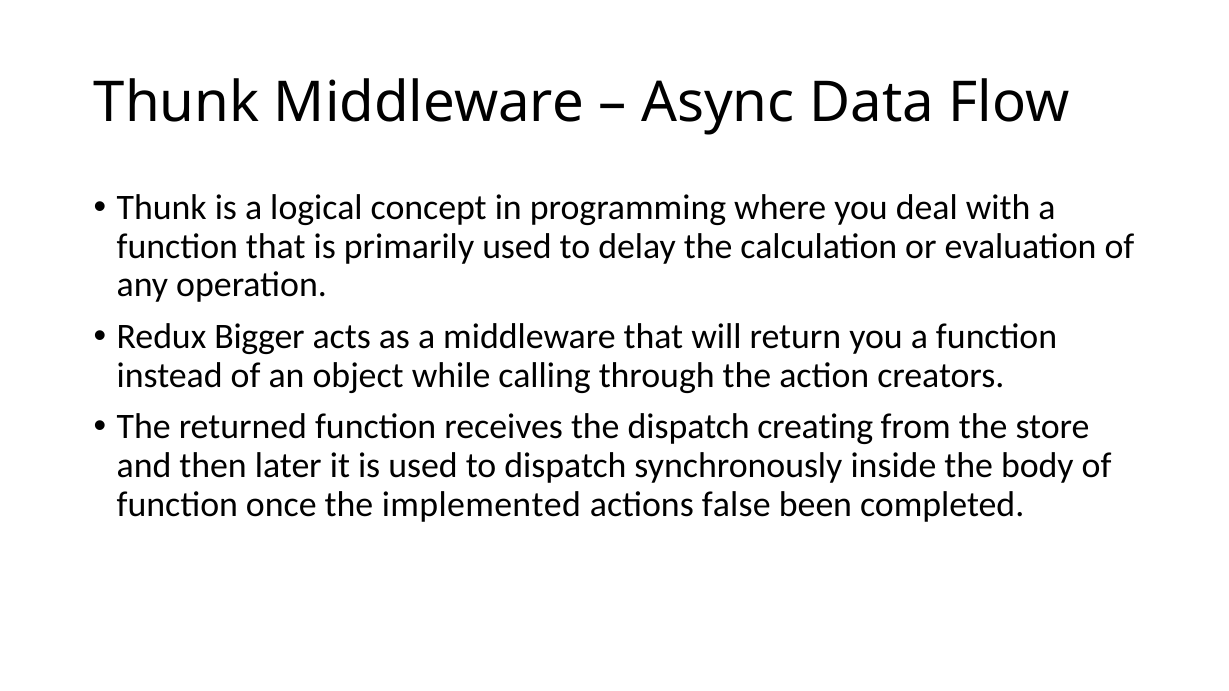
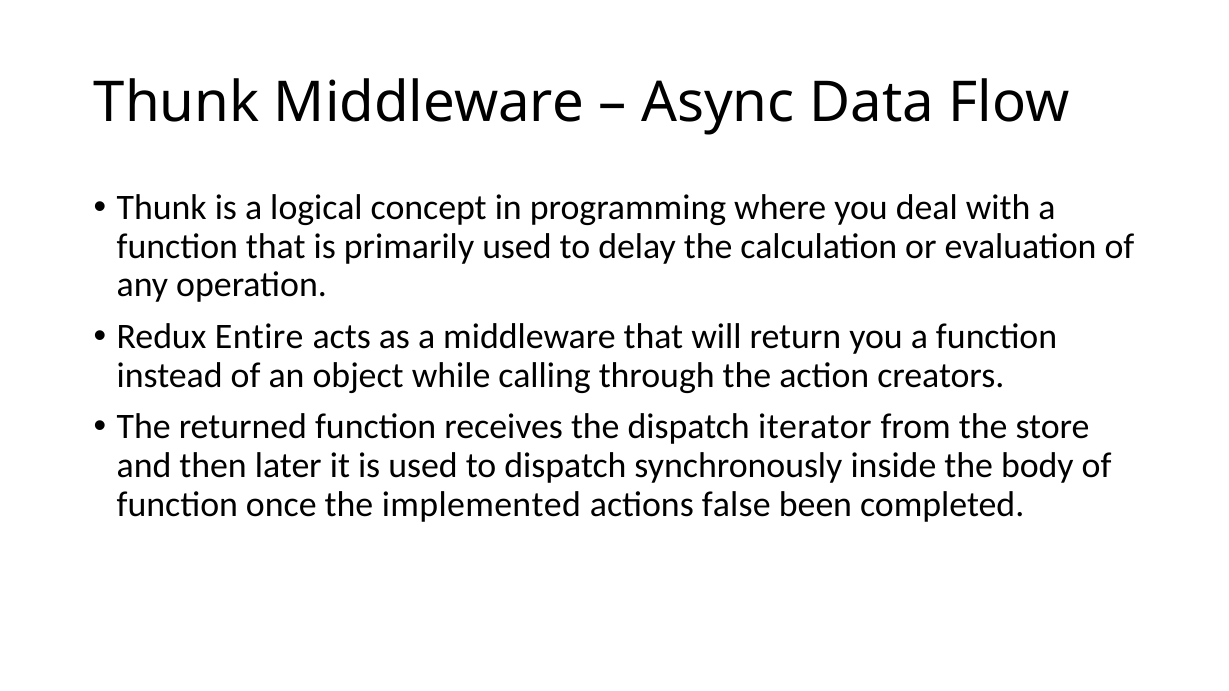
Bigger: Bigger -> Entire
creating: creating -> iterator
